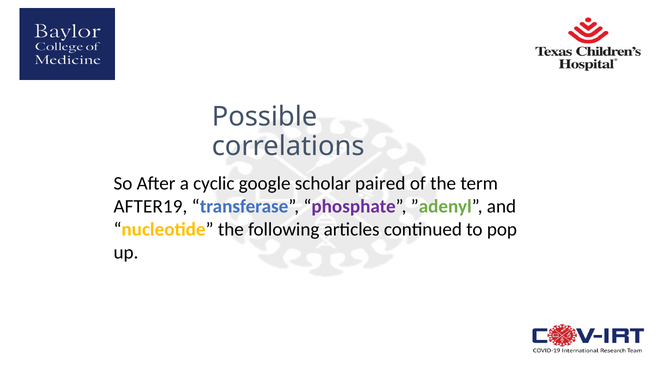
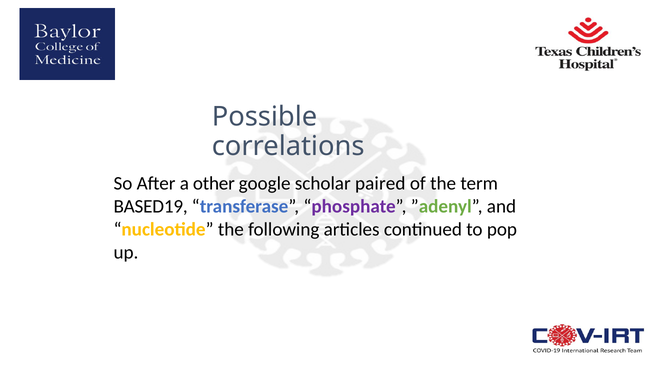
cyclic: cyclic -> other
AFTER19: AFTER19 -> BASED19
